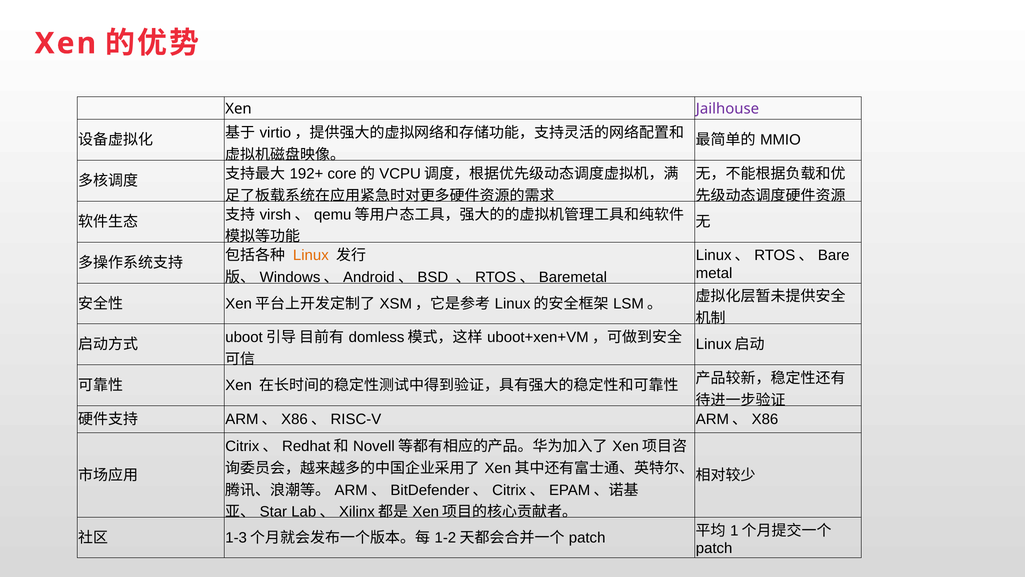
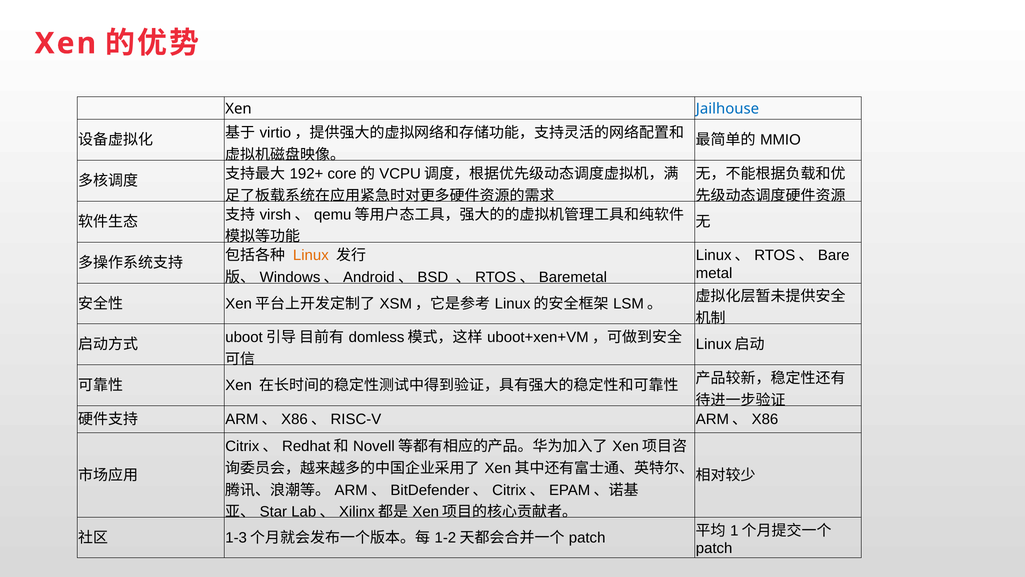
Jailhouse colour: purple -> blue
